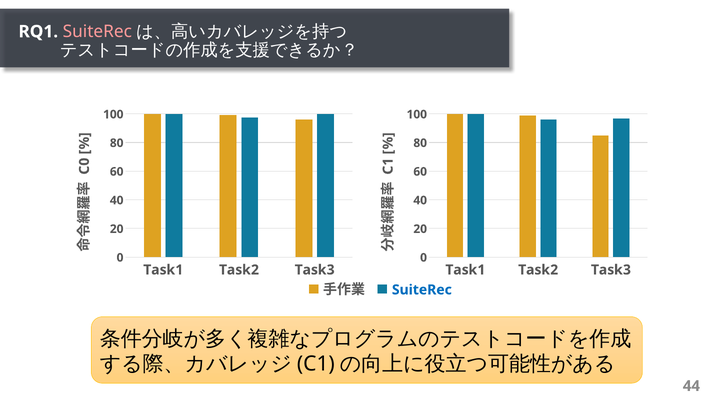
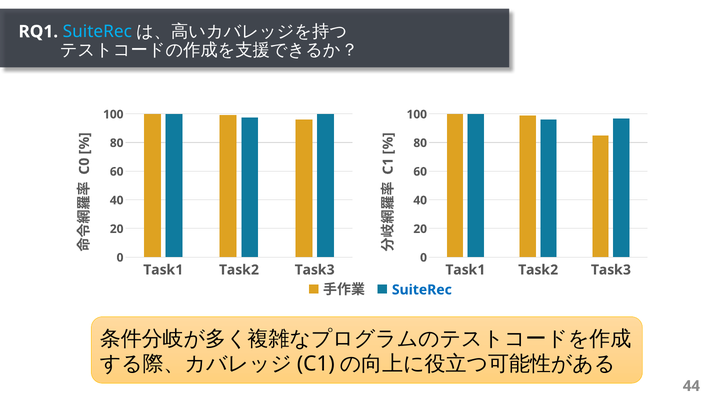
SuiteRec at (97, 32) colour: pink -> light blue
